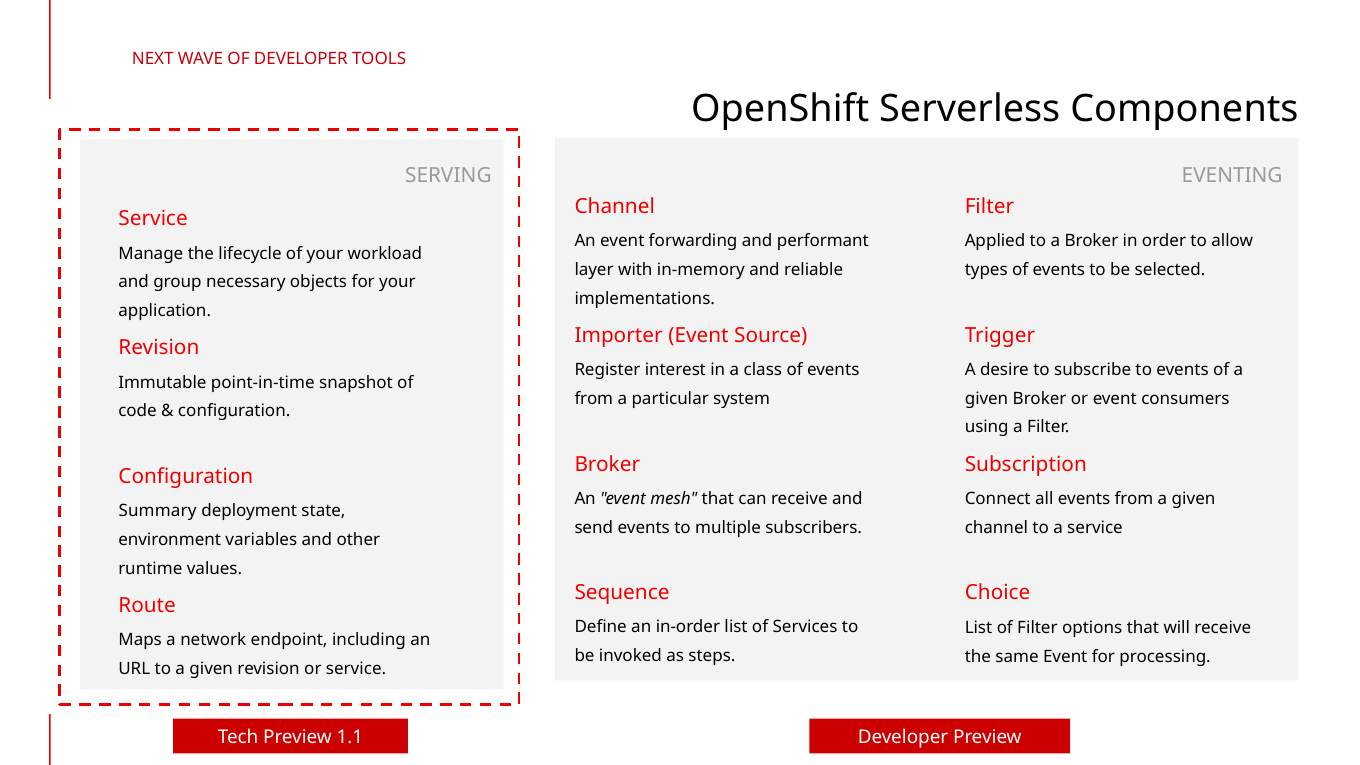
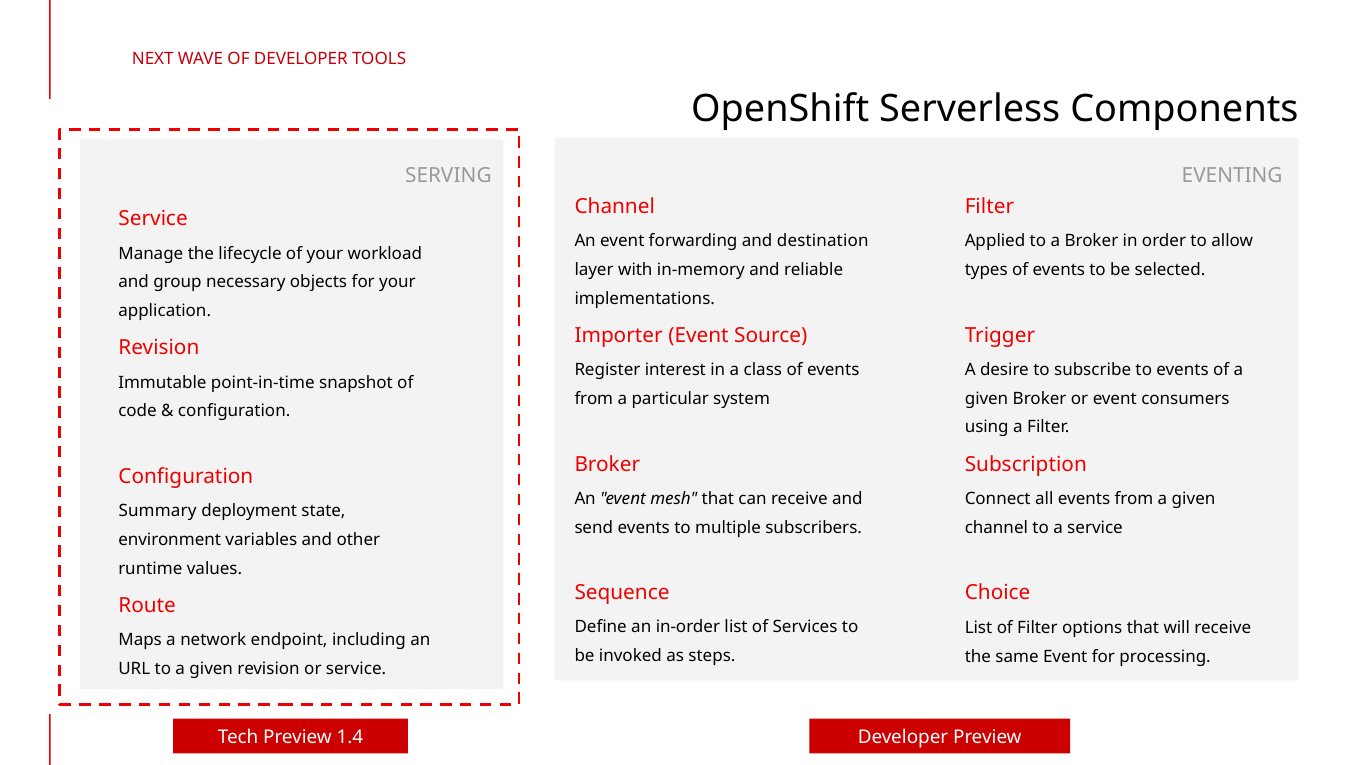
performant: performant -> destination
1.1: 1.1 -> 1.4
